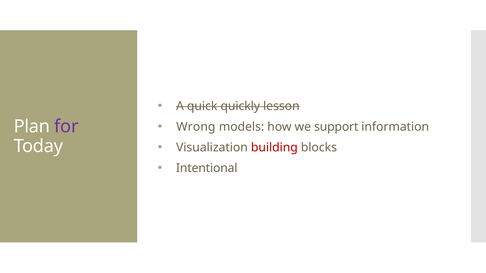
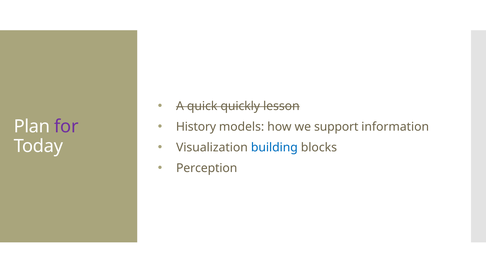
Wrong: Wrong -> History
building colour: red -> blue
Intentional: Intentional -> Perception
